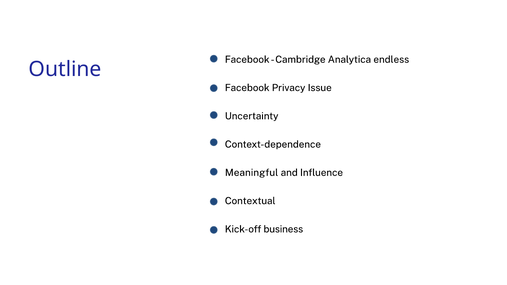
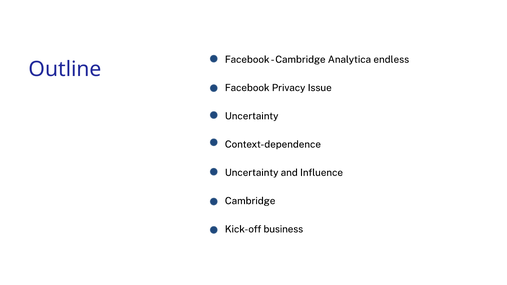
Meaningful at (252, 173): Meaningful -> Uncertainty
Contextual at (250, 201): Contextual -> Cambridge
